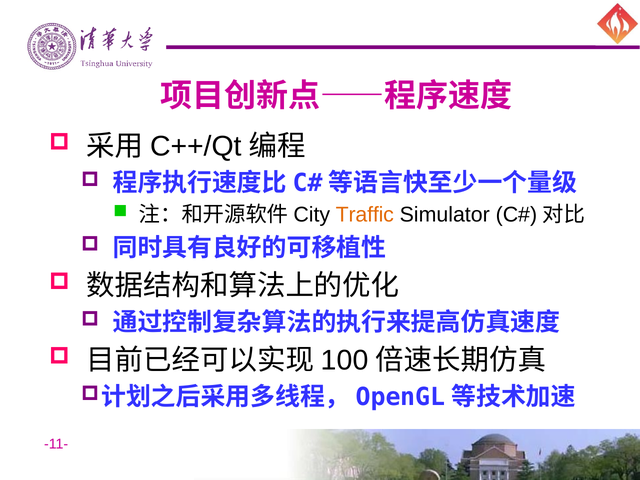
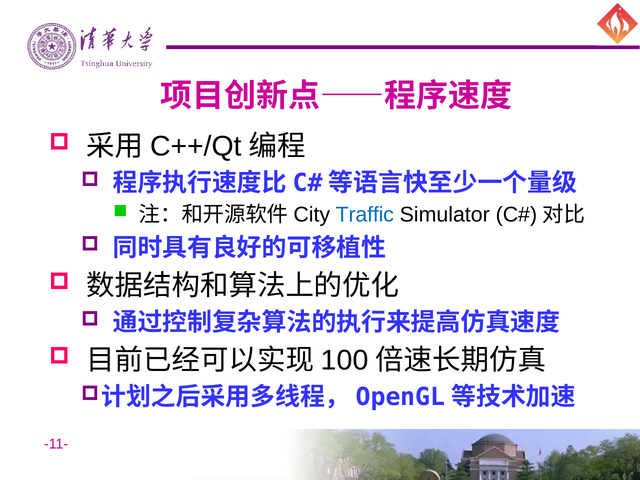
Traffic colour: orange -> blue
